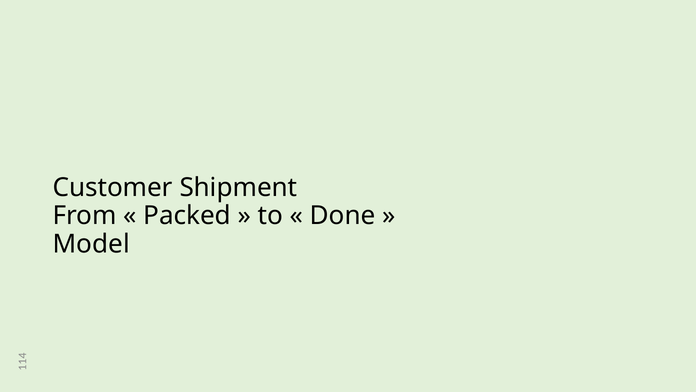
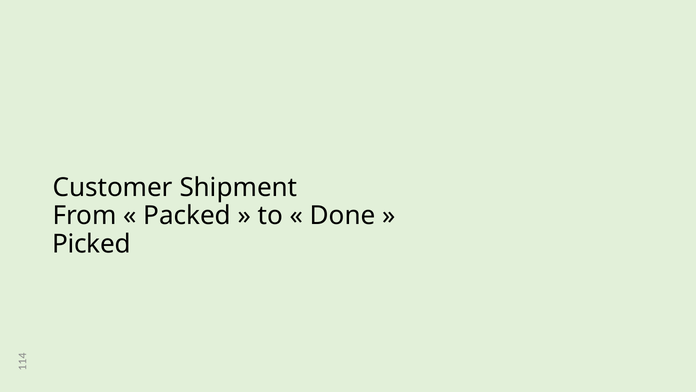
Model: Model -> Picked
